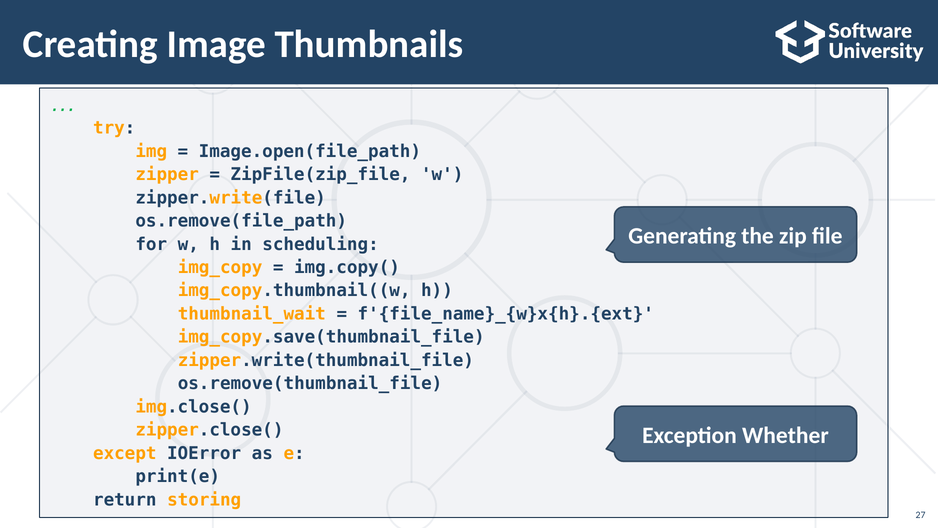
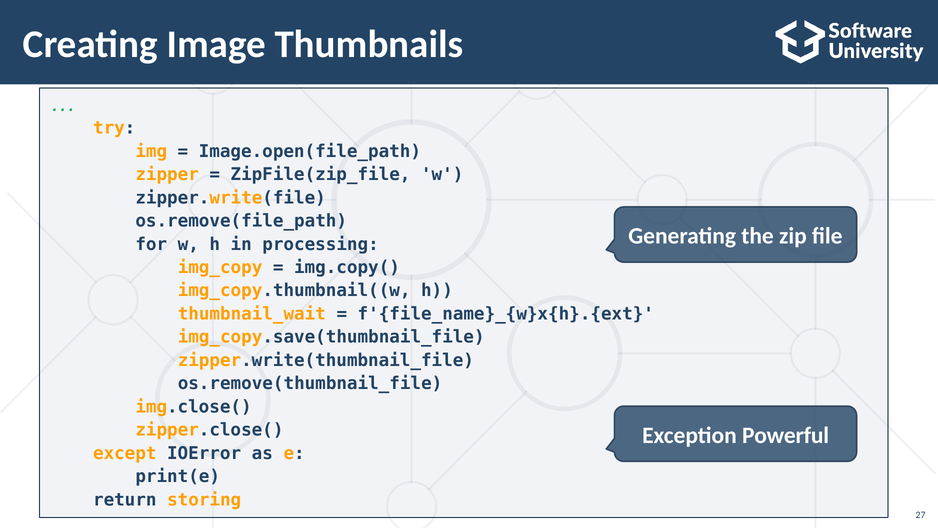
scheduling: scheduling -> processing
Whether: Whether -> Powerful
